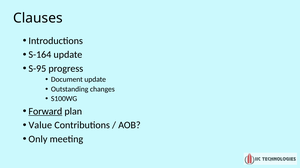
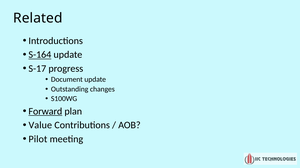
Clauses: Clauses -> Related
S-164 underline: none -> present
S-95: S-95 -> S-17
Only: Only -> Pilot
